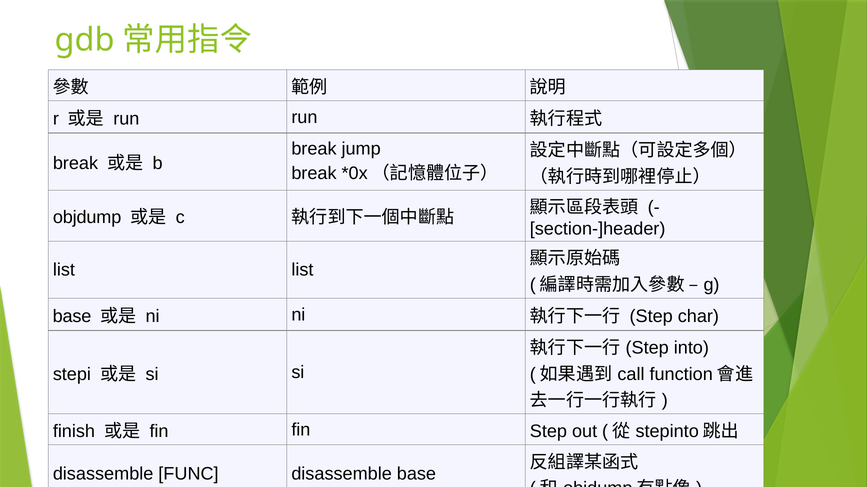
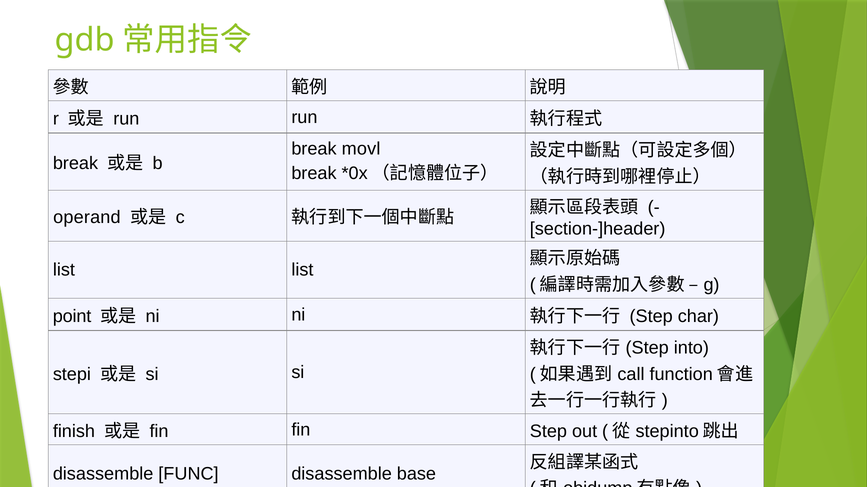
break jump: jump -> movl
objdump: objdump -> operand
base at (72, 317): base -> point
